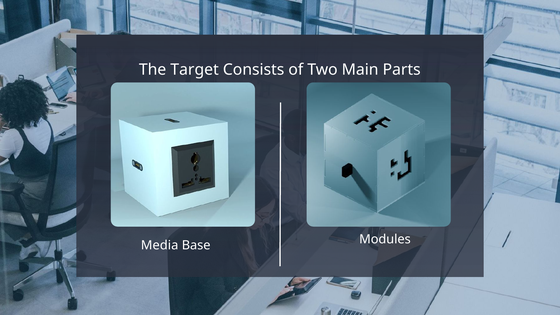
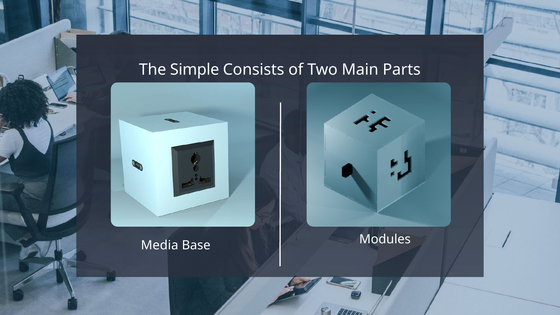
Target: Target -> Simple
